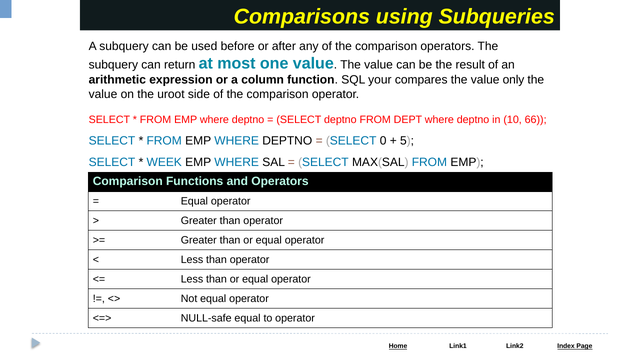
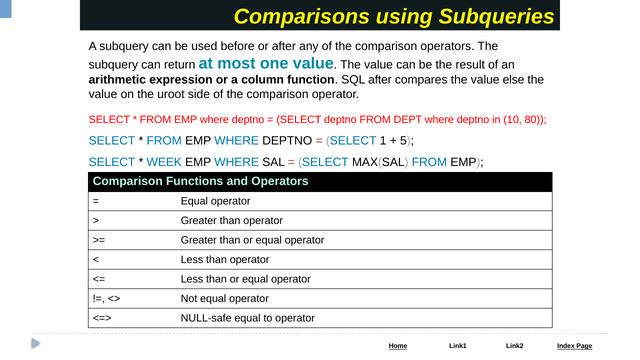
SQL your: your -> after
only: only -> else
66: 66 -> 80
0: 0 -> 1
